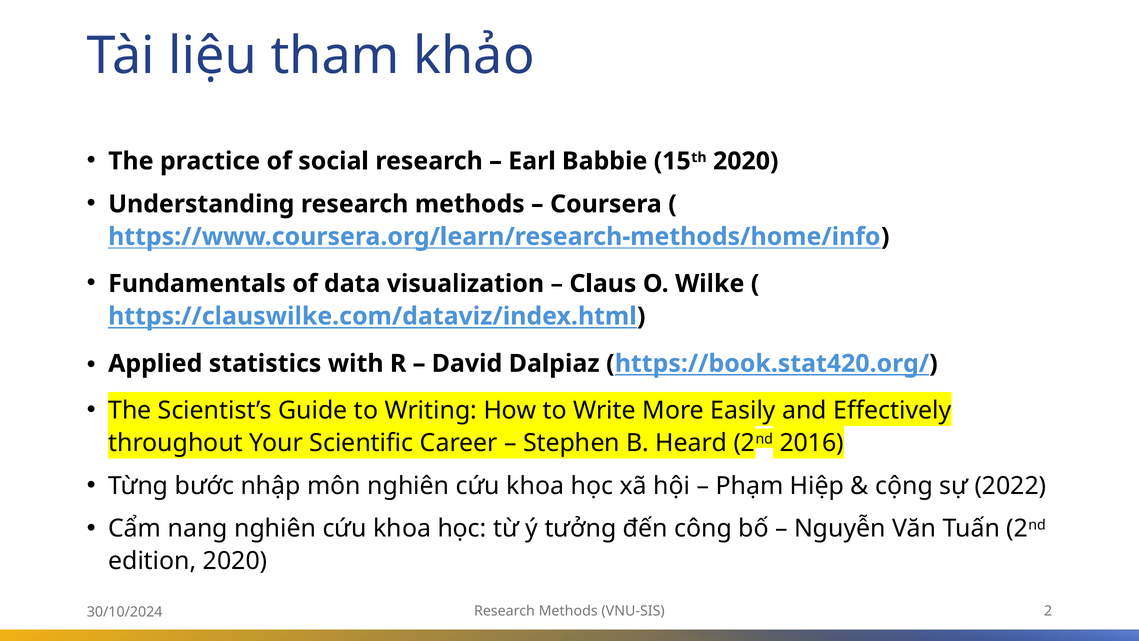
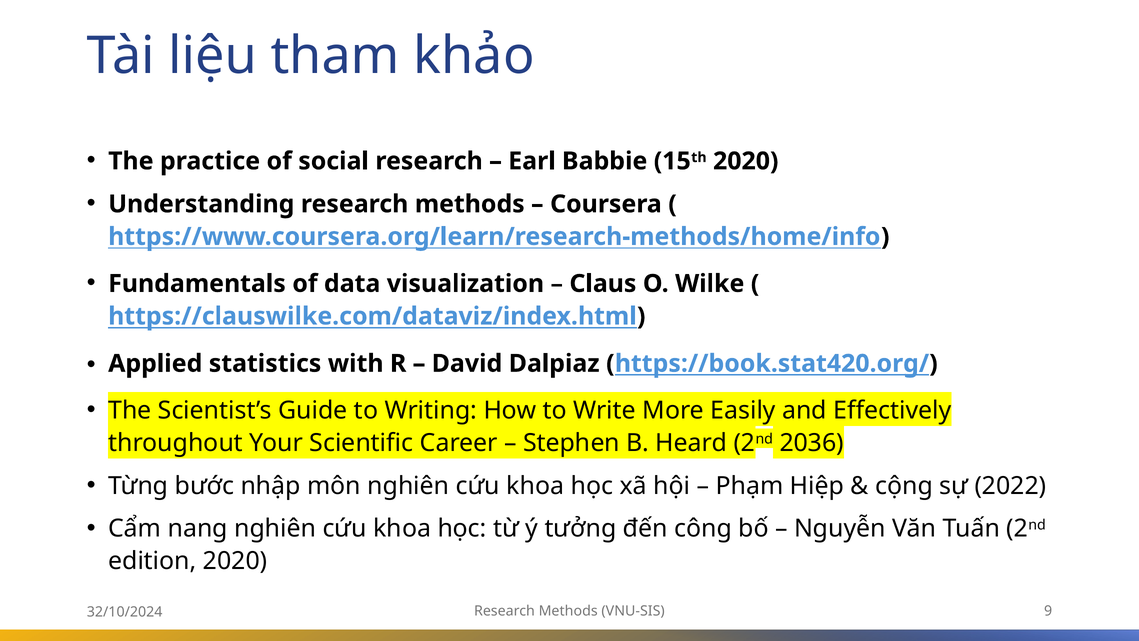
2016: 2016 -> 2036
2: 2 -> 9
30/10/2024: 30/10/2024 -> 32/10/2024
